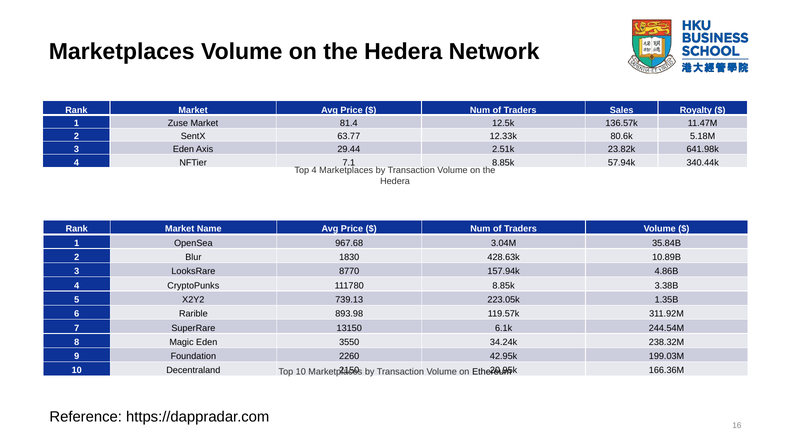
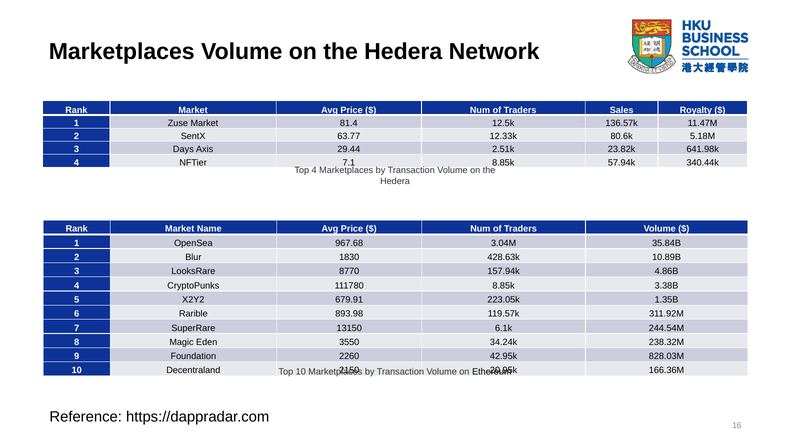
3 Eden: Eden -> Days
739.13: 739.13 -> 679.91
199.03M: 199.03M -> 828.03M
